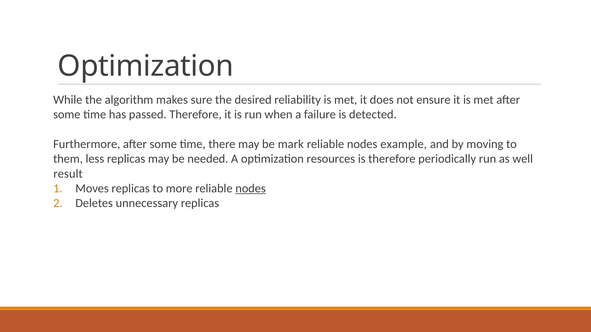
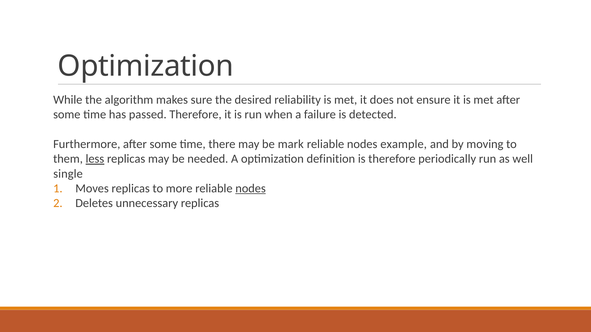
less underline: none -> present
resources: resources -> definition
result: result -> single
